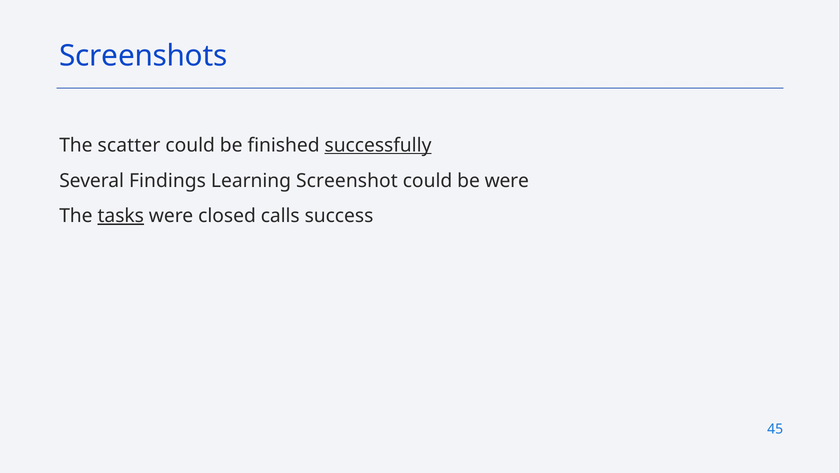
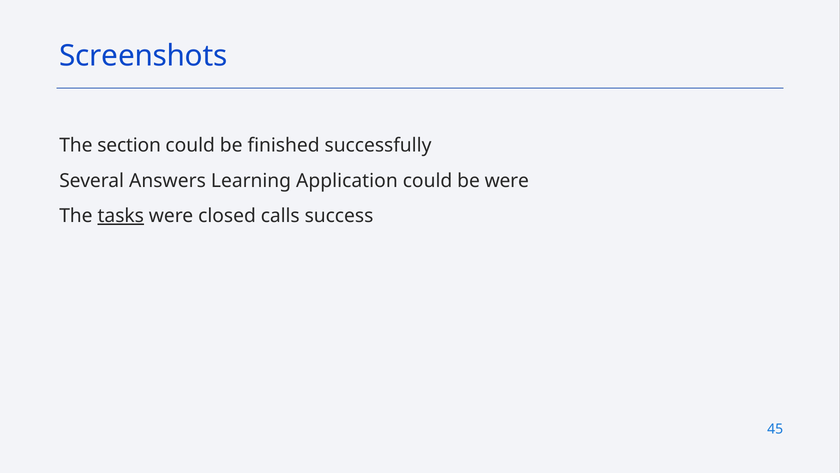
scatter: scatter -> section
successfully underline: present -> none
Findings: Findings -> Answers
Screenshot: Screenshot -> Application
